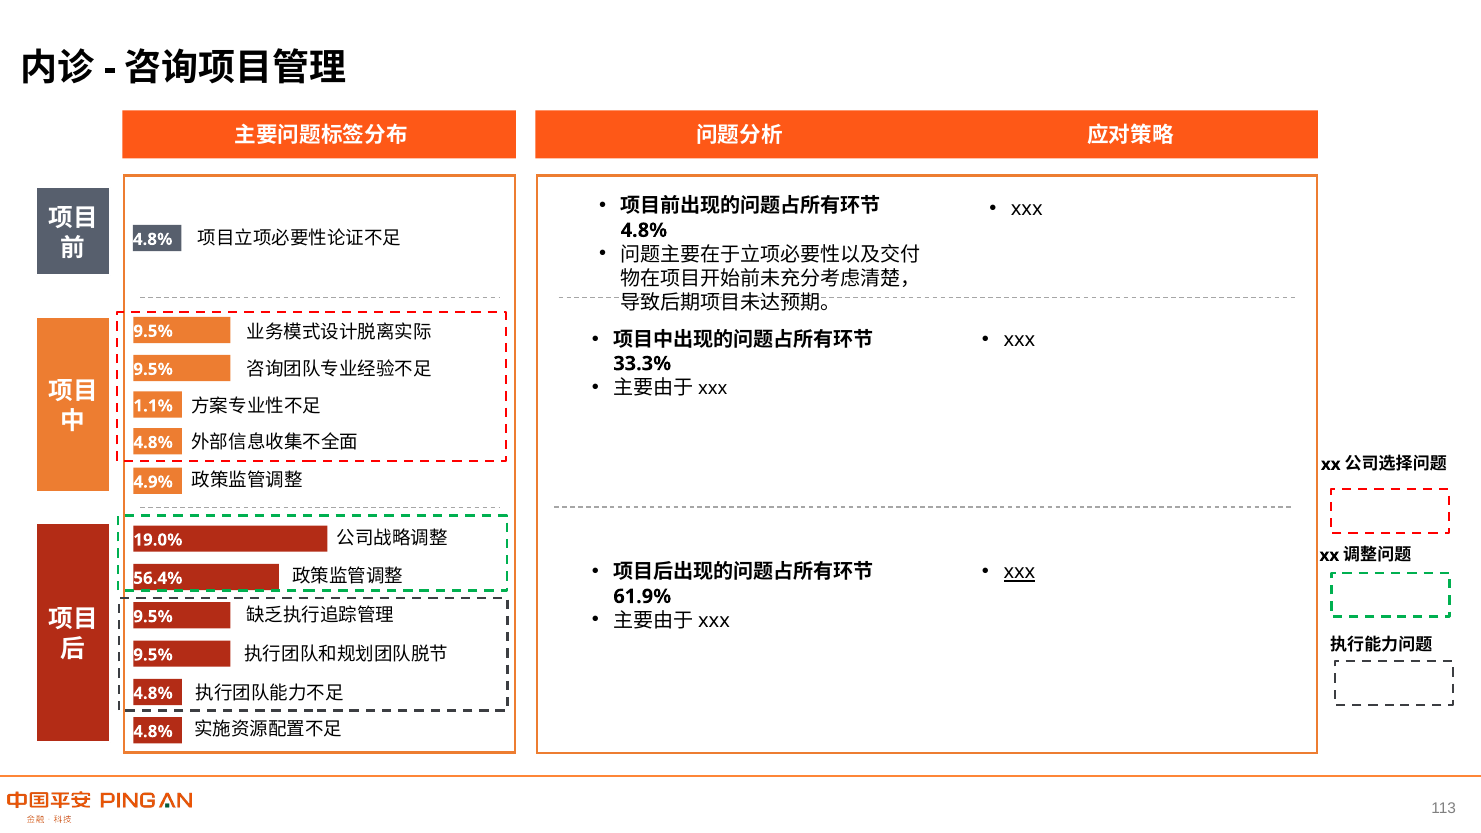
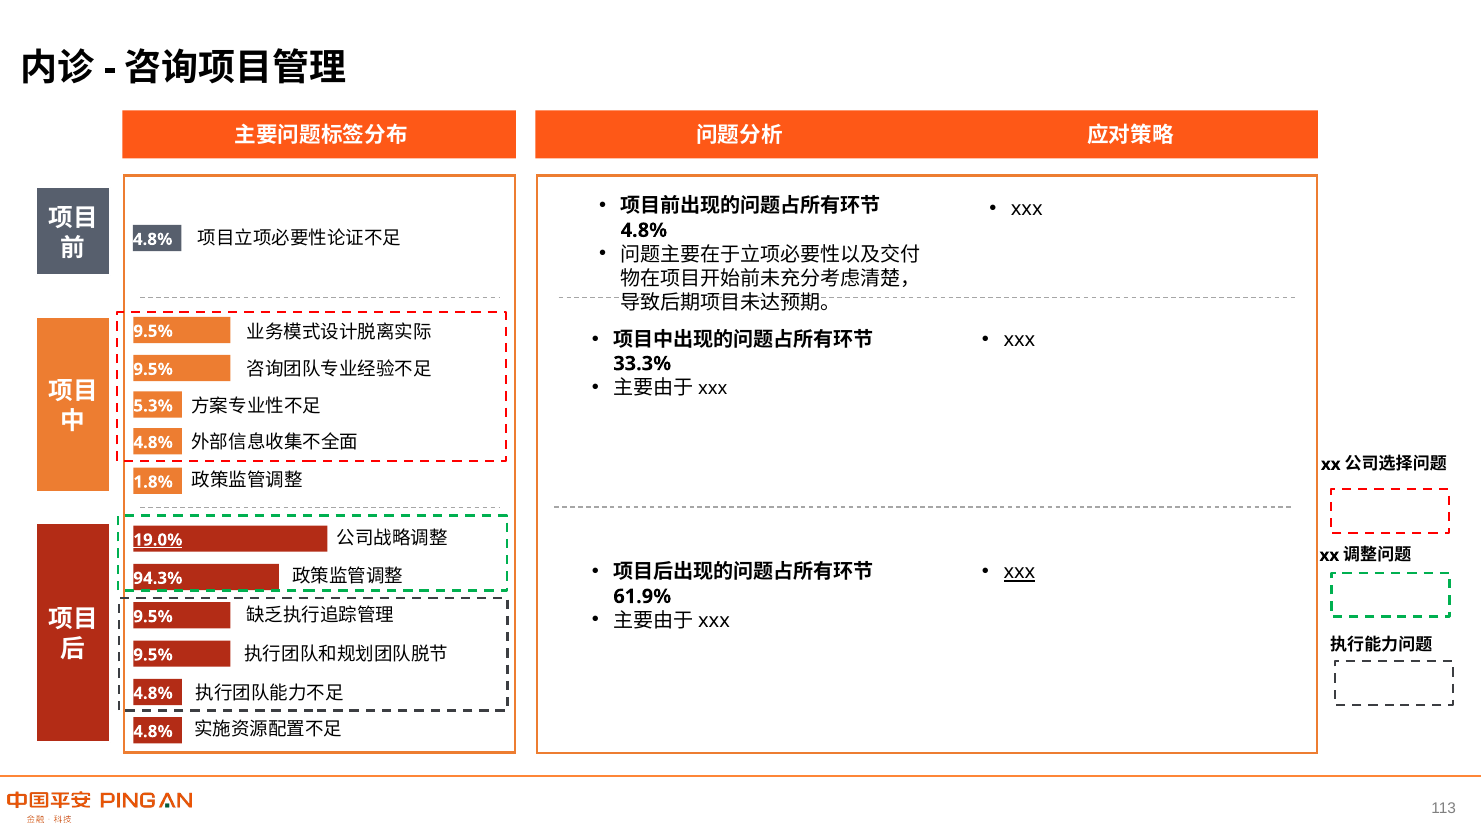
1.1%: 1.1% -> 5.3%
4.9%: 4.9% -> 1.8%
19.0% underline: none -> present
56.4%: 56.4% -> 94.3%
